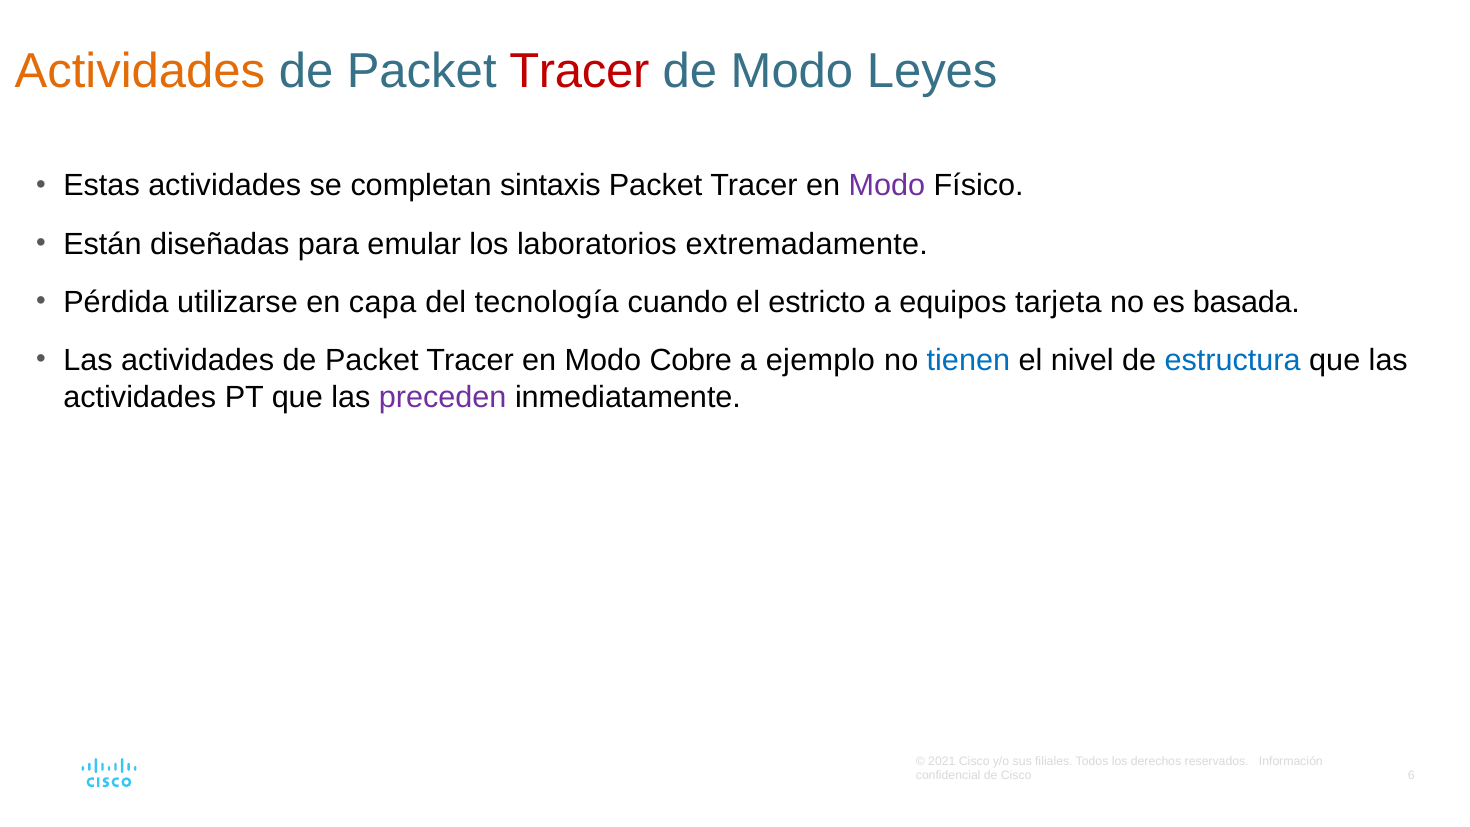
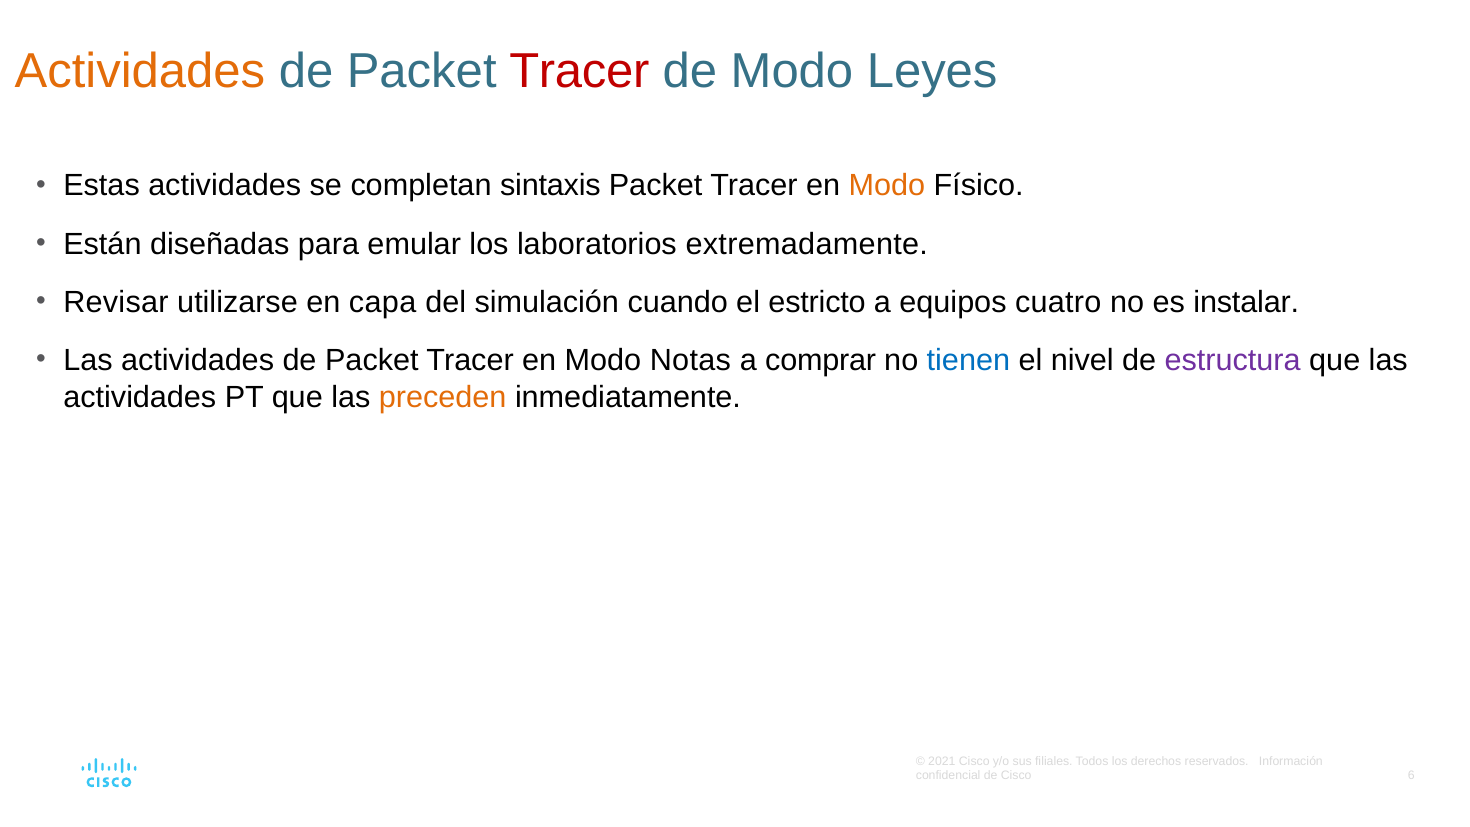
Modo at (887, 186) colour: purple -> orange
Pérdida: Pérdida -> Revisar
tecnología: tecnología -> simulación
tarjeta: tarjeta -> cuatro
basada: basada -> instalar
Cobre: Cobre -> Notas
ejemplo: ejemplo -> comprar
estructura colour: blue -> purple
preceden colour: purple -> orange
